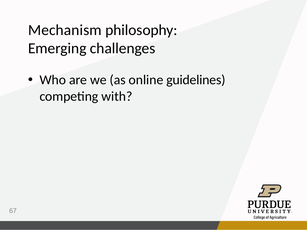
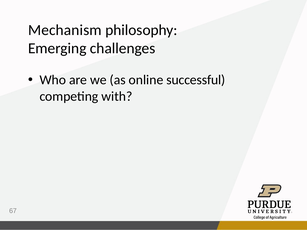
guidelines: guidelines -> successful
